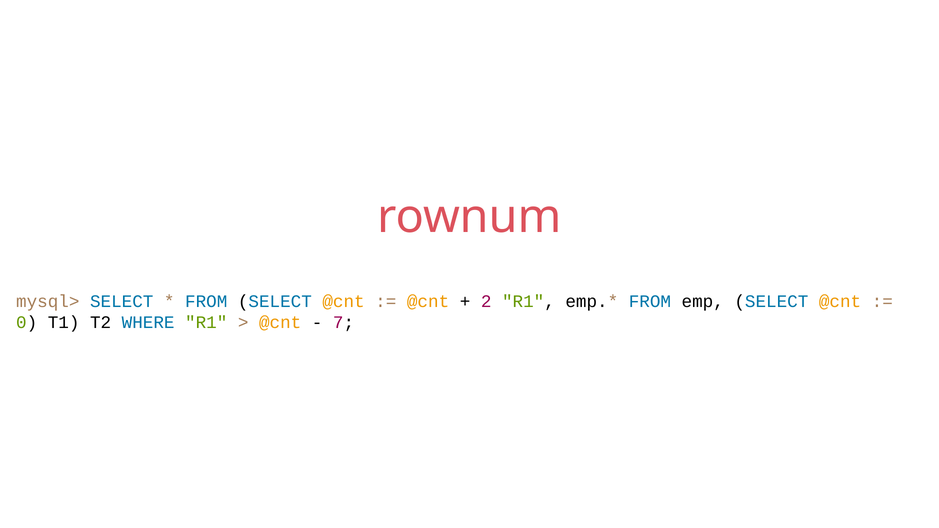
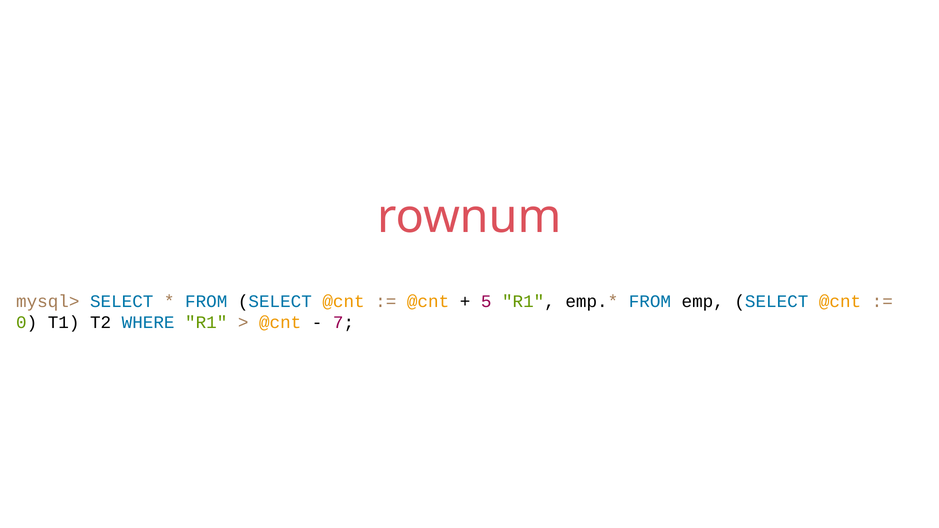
2: 2 -> 5
